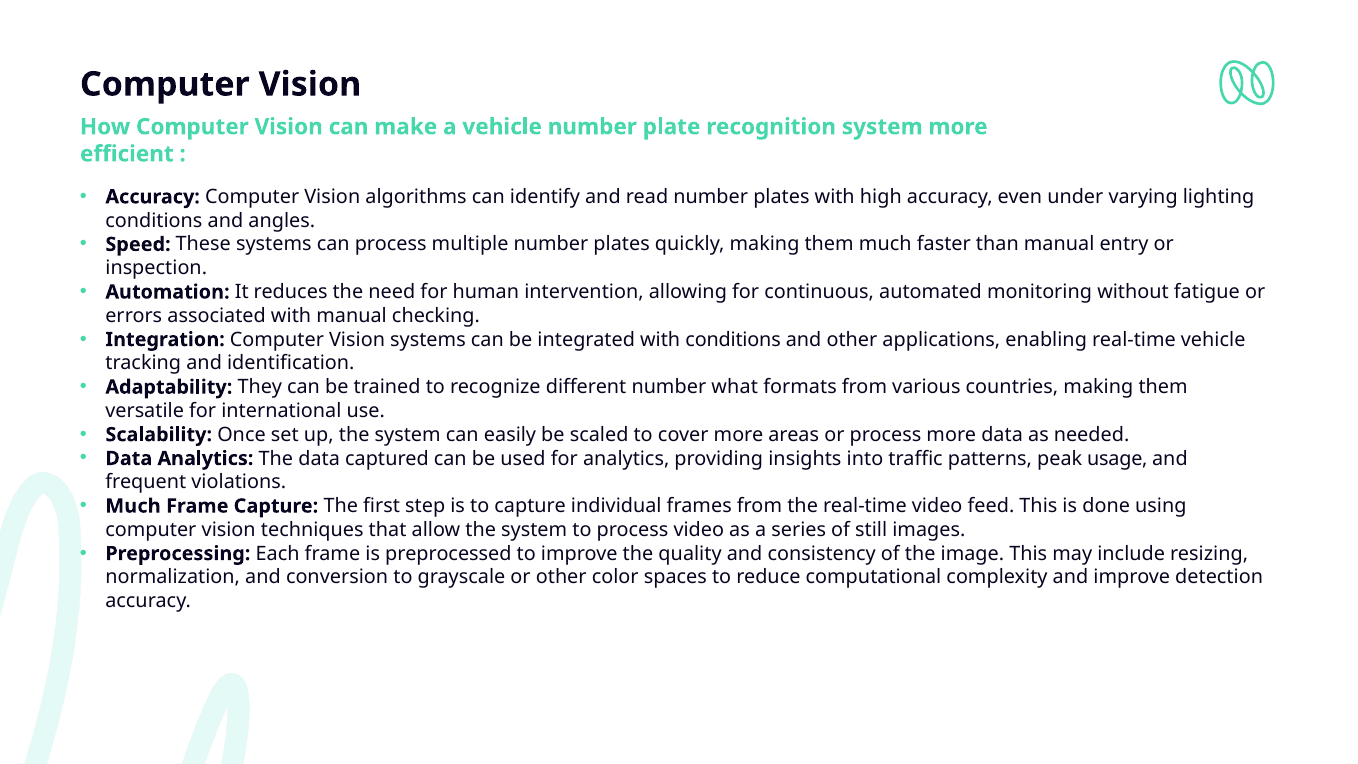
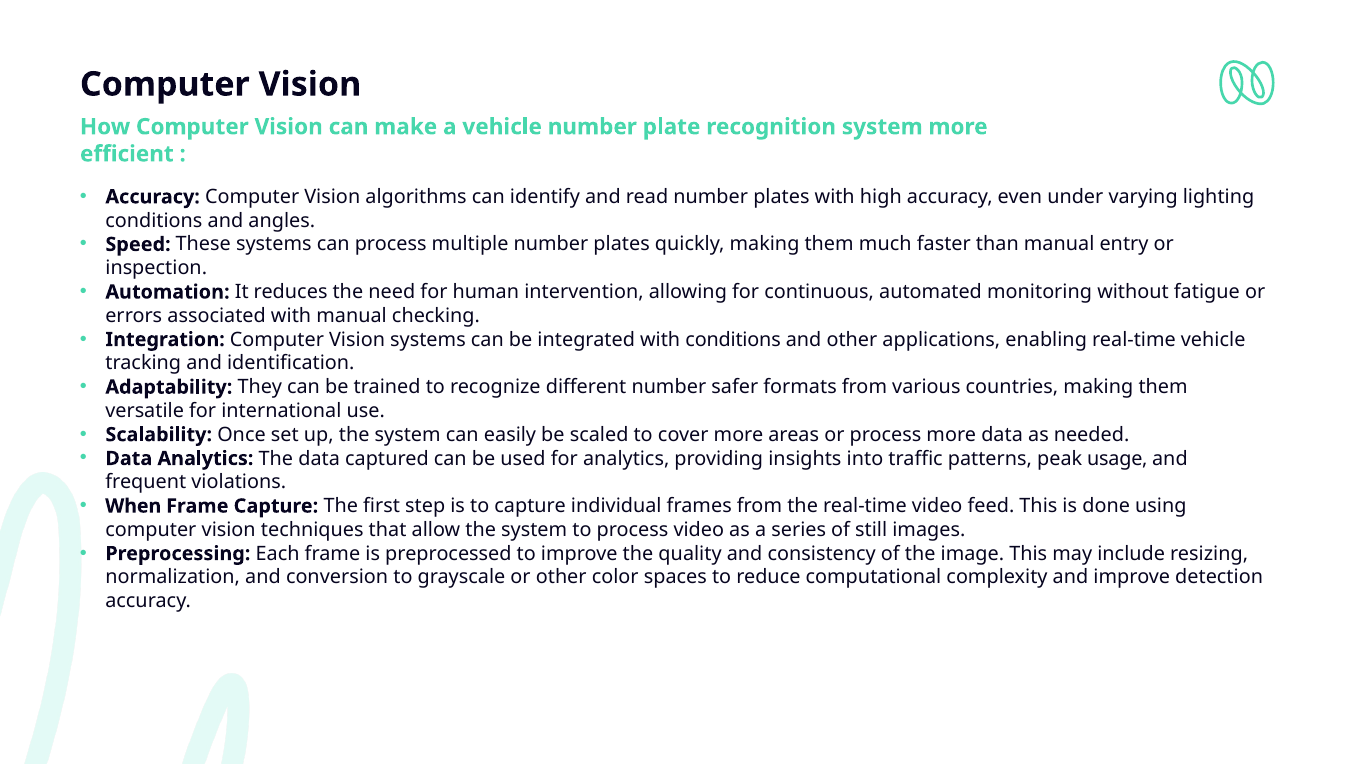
what: what -> safer
Much at (133, 506): Much -> When
